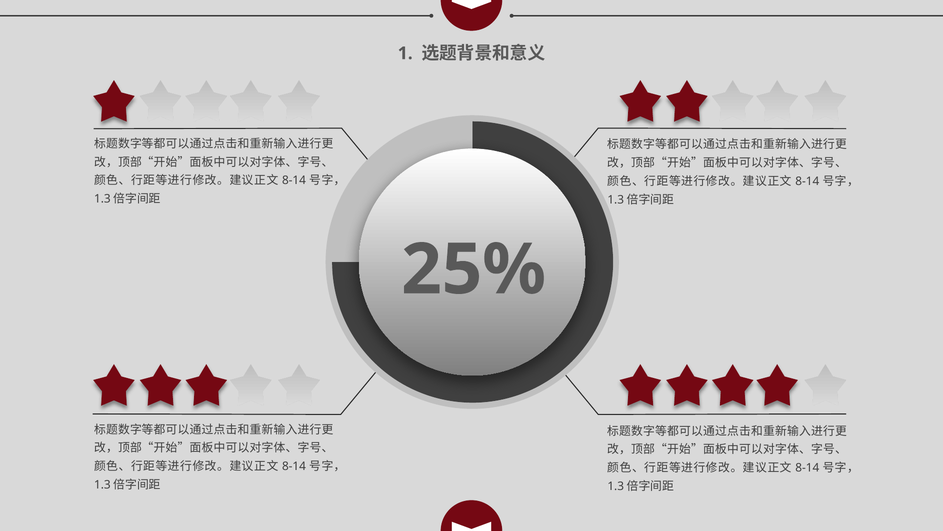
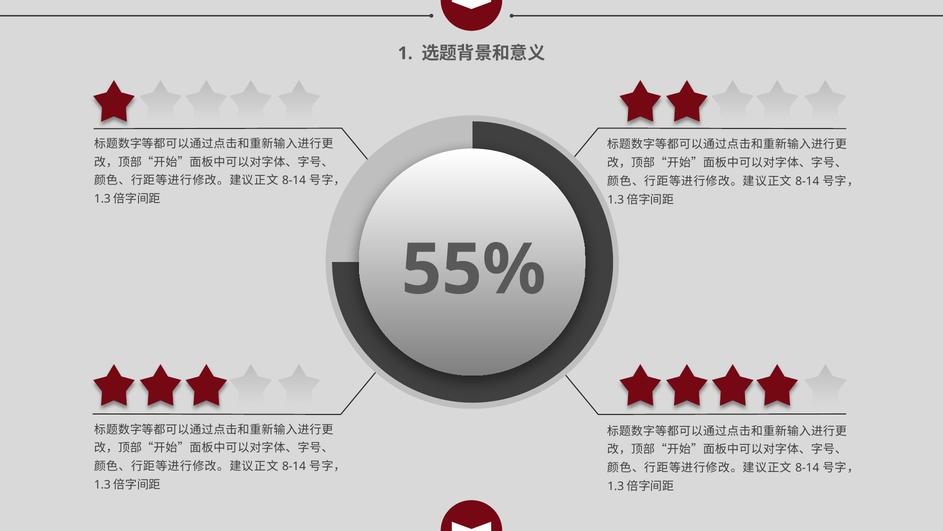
25%: 25% -> 55%
